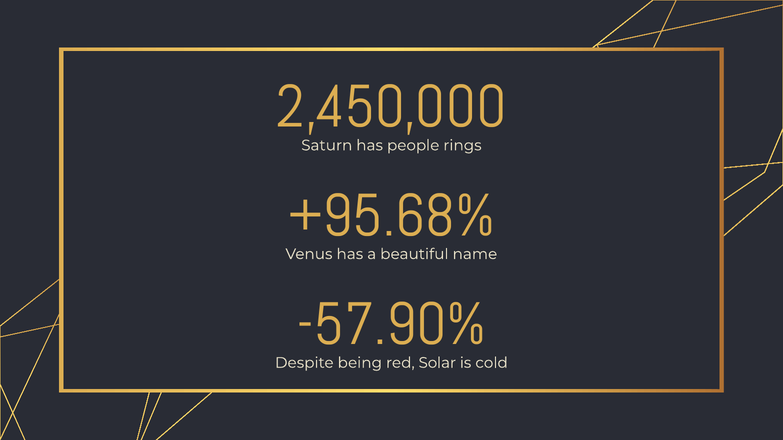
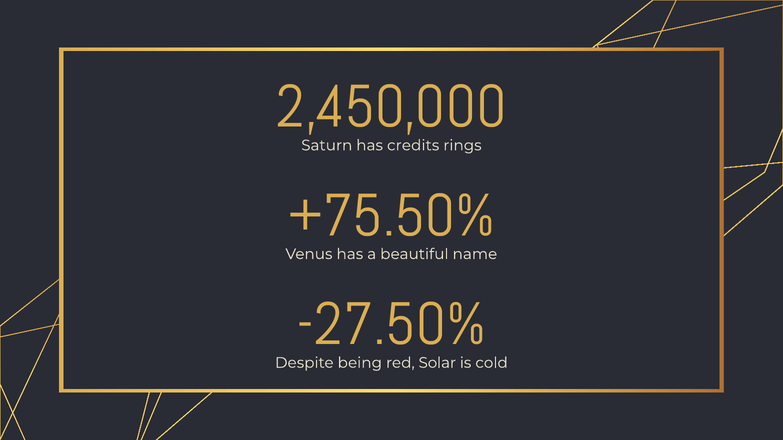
people: people -> credits
+95.68%: +95.68% -> +75.50%
-57.90%: -57.90% -> -27.50%
